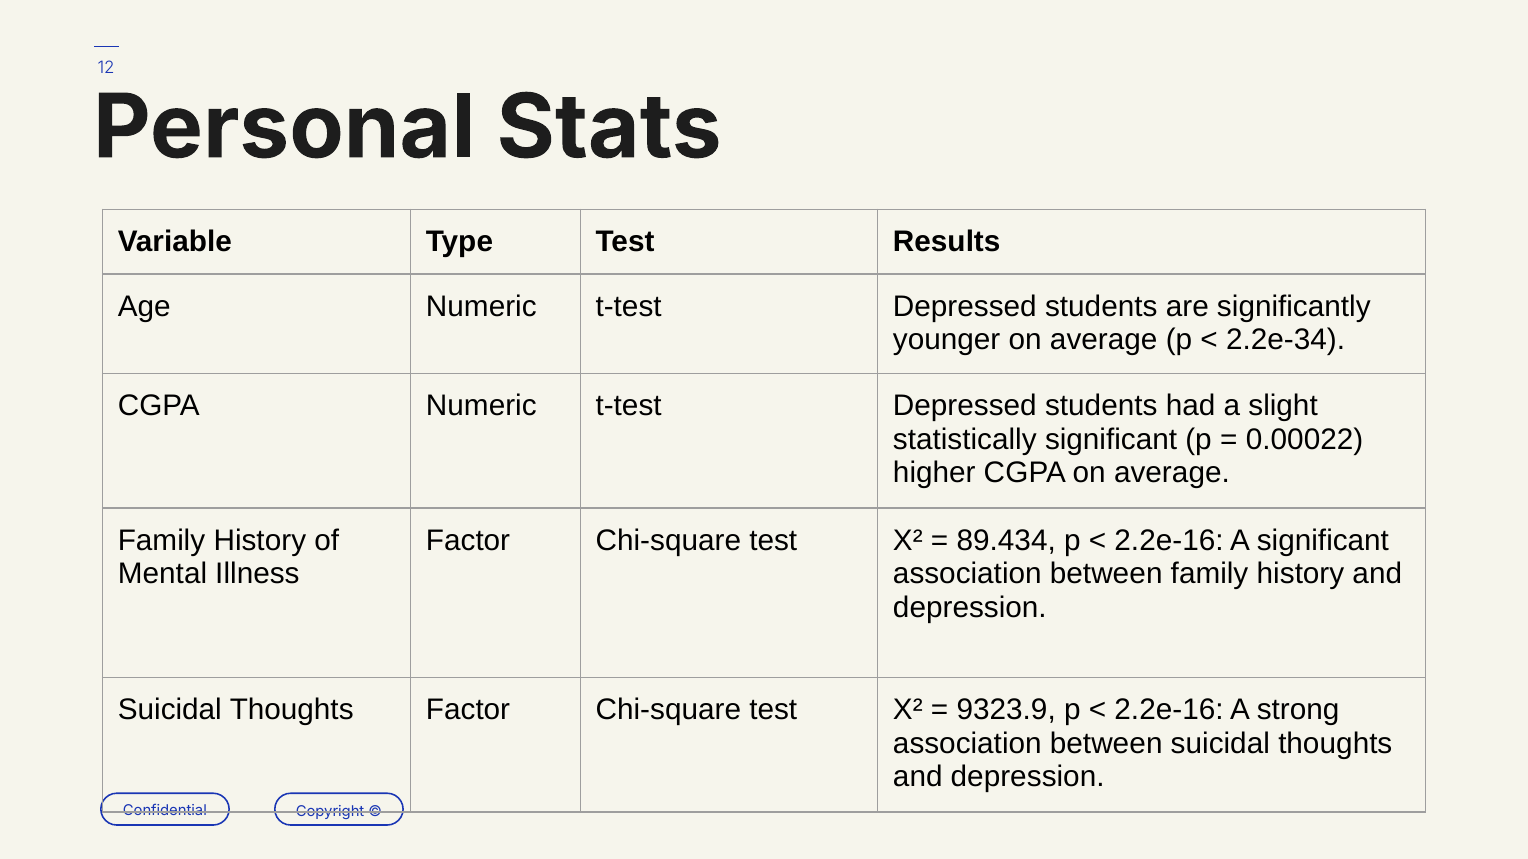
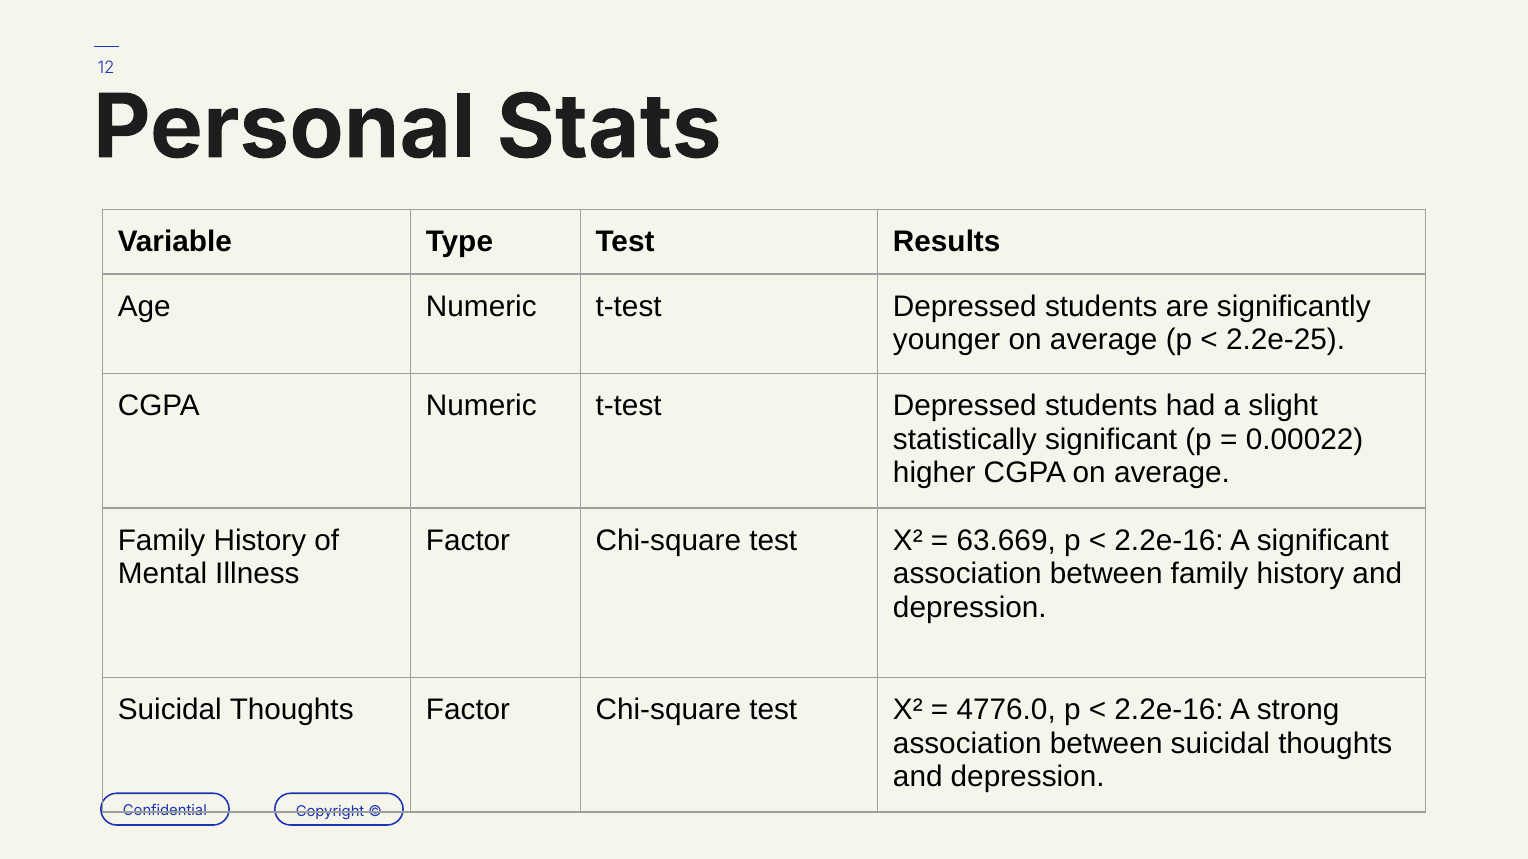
2.2e-34: 2.2e-34 -> 2.2e-25
89.434: 89.434 -> 63.669
9323.9: 9323.9 -> 4776.0
